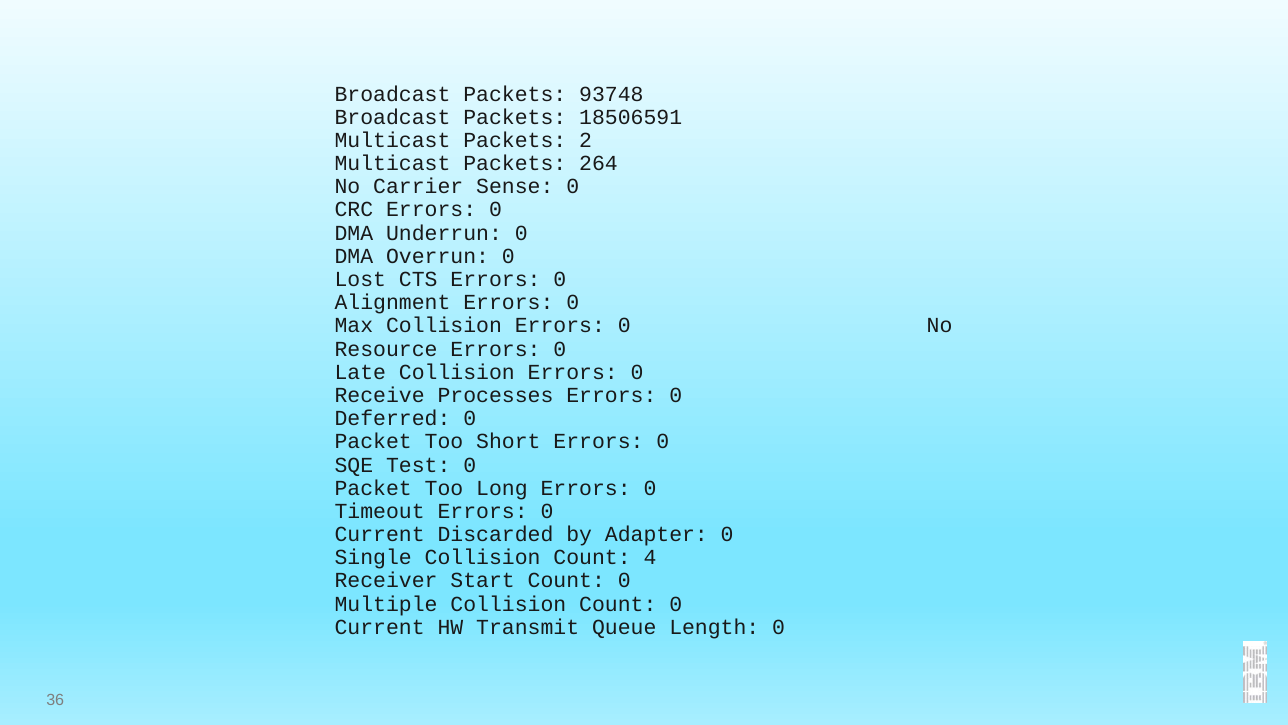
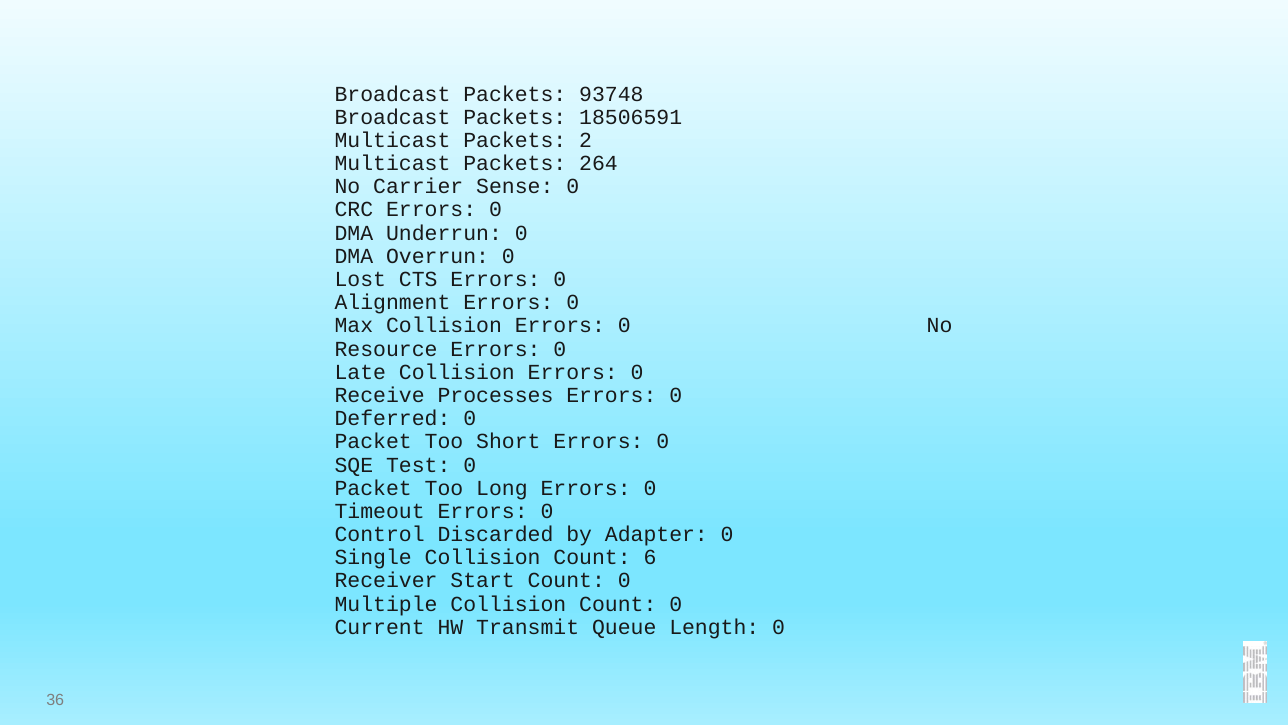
Current at (380, 534): Current -> Control
4: 4 -> 6
